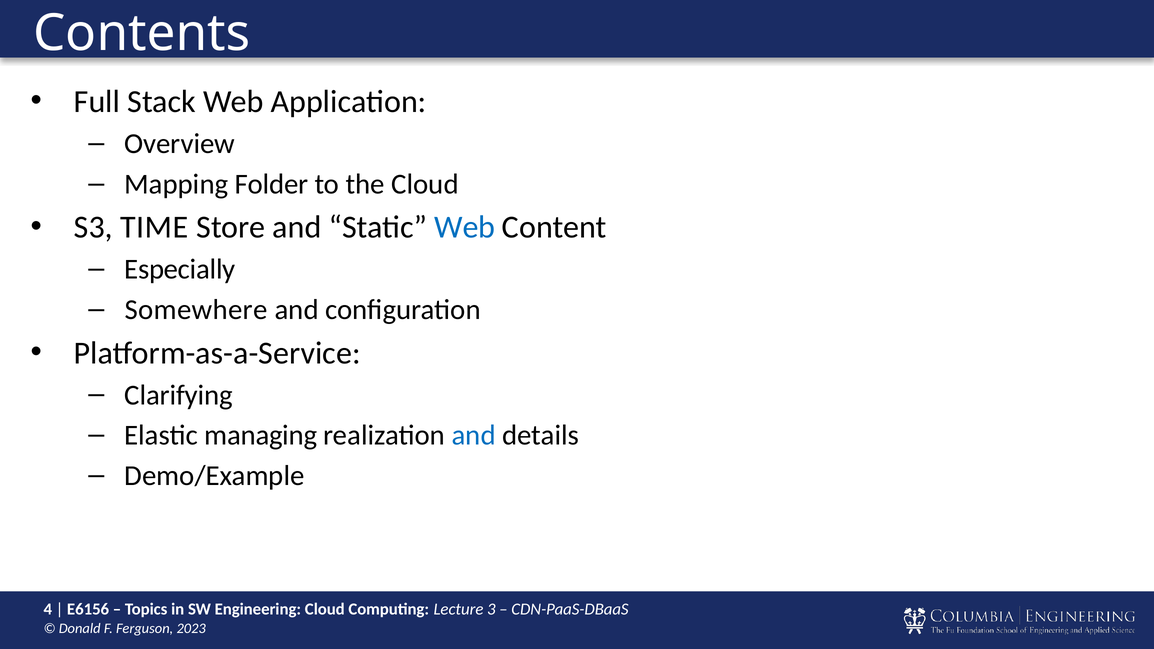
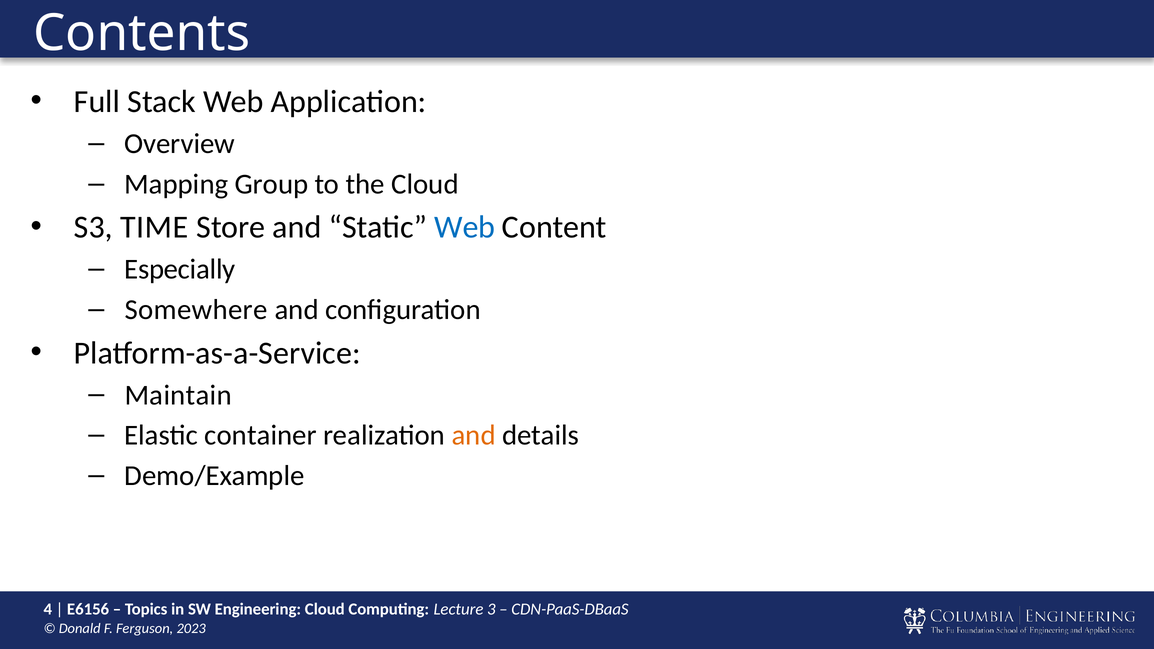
Folder: Folder -> Group
Clarifying: Clarifying -> Maintain
managing: managing -> container
and at (474, 435) colour: blue -> orange
